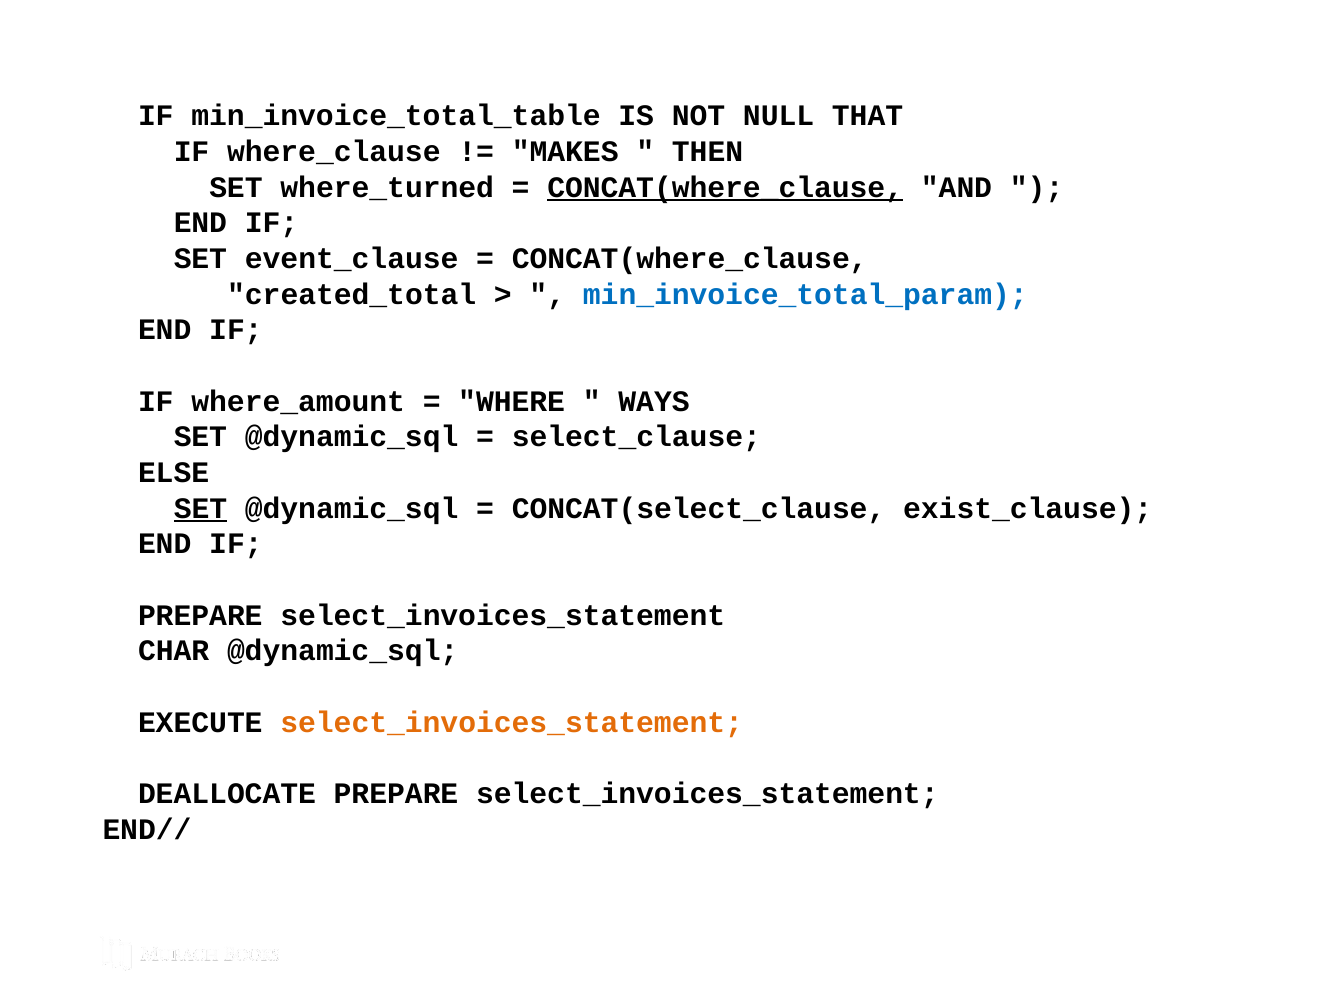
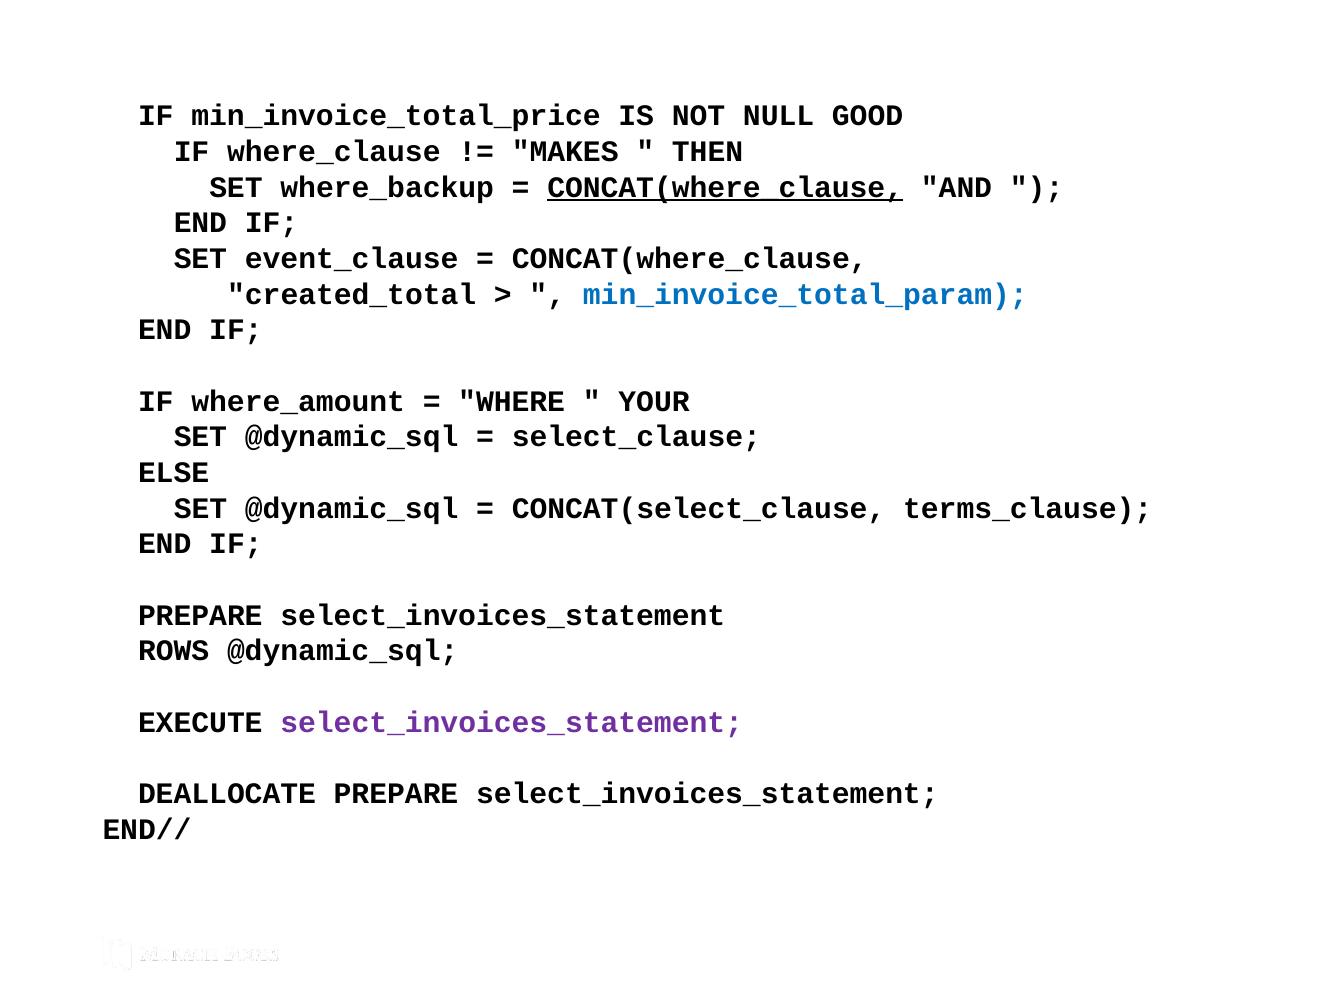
min_invoice_total_table: min_invoice_total_table -> min_invoice_total_price
THAT: THAT -> GOOD
where_turned: where_turned -> where_backup
WAYS: WAYS -> YOUR
SET at (200, 508) underline: present -> none
exist_clause: exist_clause -> terms_clause
CHAR: CHAR -> ROWS
select_invoices_statement at (512, 723) colour: orange -> purple
